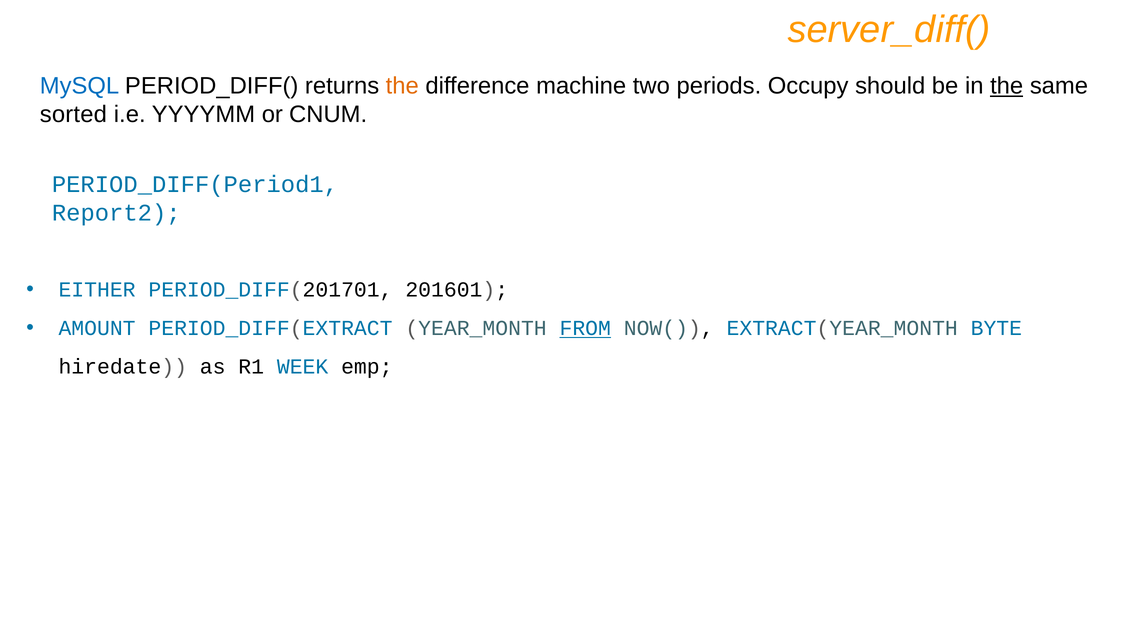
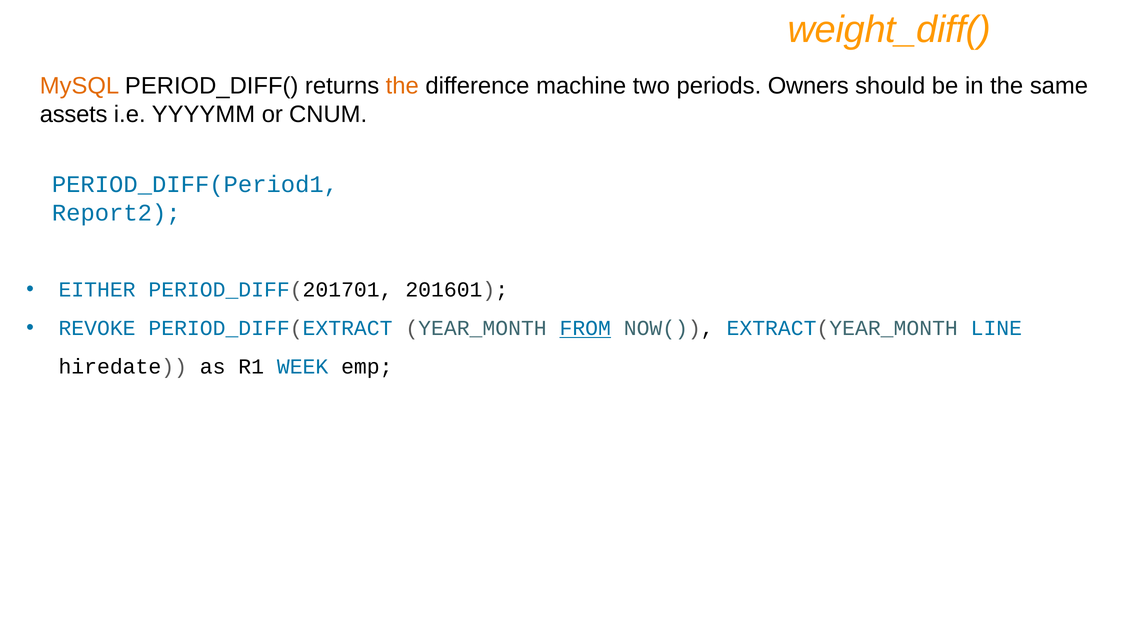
server_diff(: server_diff( -> weight_diff(
MySQL colour: blue -> orange
Occupy: Occupy -> Owners
the at (1007, 86) underline: present -> none
sorted: sorted -> assets
AMOUNT: AMOUNT -> REVOKE
BYTE: BYTE -> LINE
